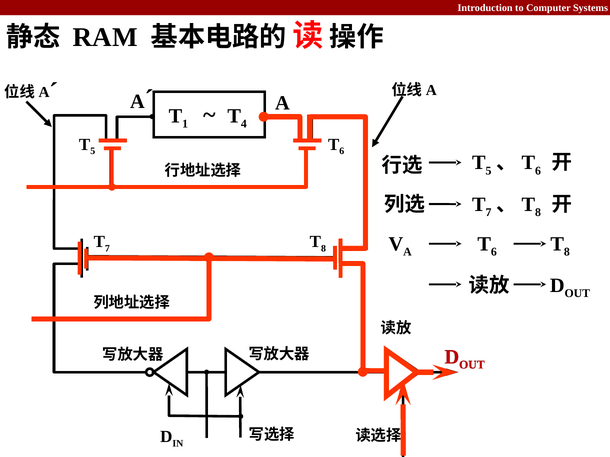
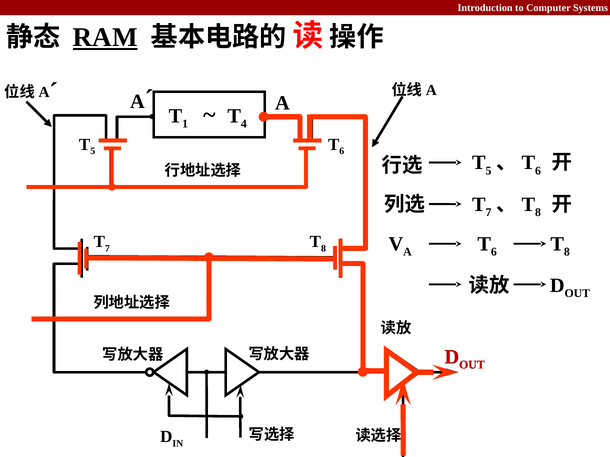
RAM underline: none -> present
